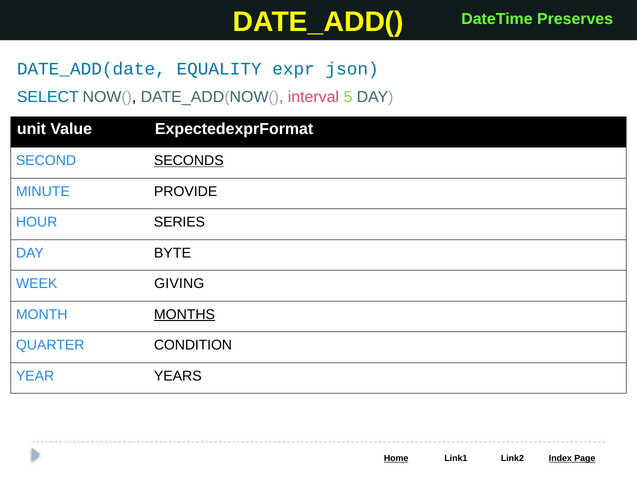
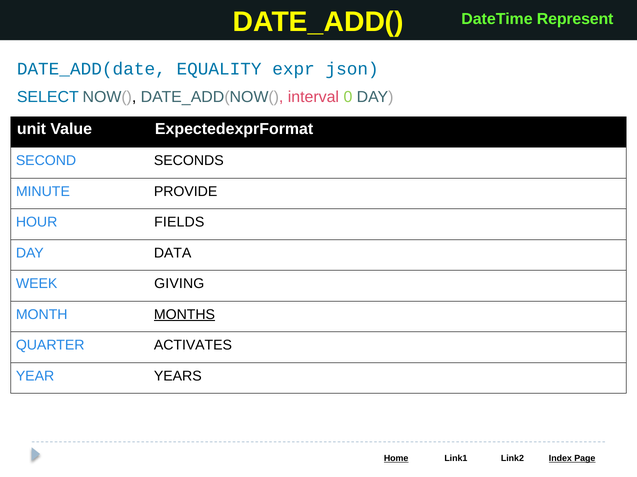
Preserves: Preserves -> Represent
5: 5 -> 0
SECONDS underline: present -> none
SERIES: SERIES -> FIELDS
BYTE: BYTE -> DATA
CONDITION: CONDITION -> ACTIVATES
